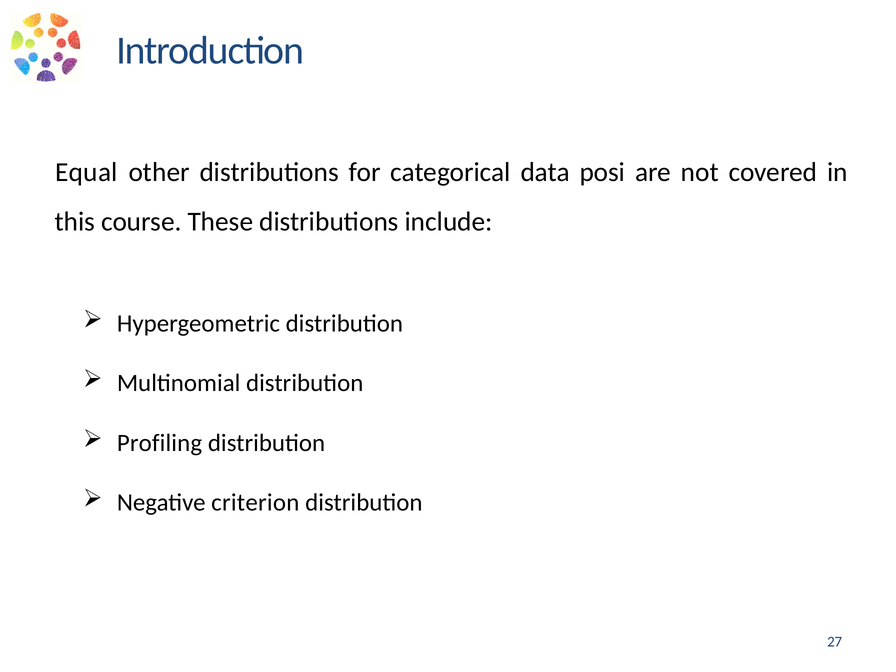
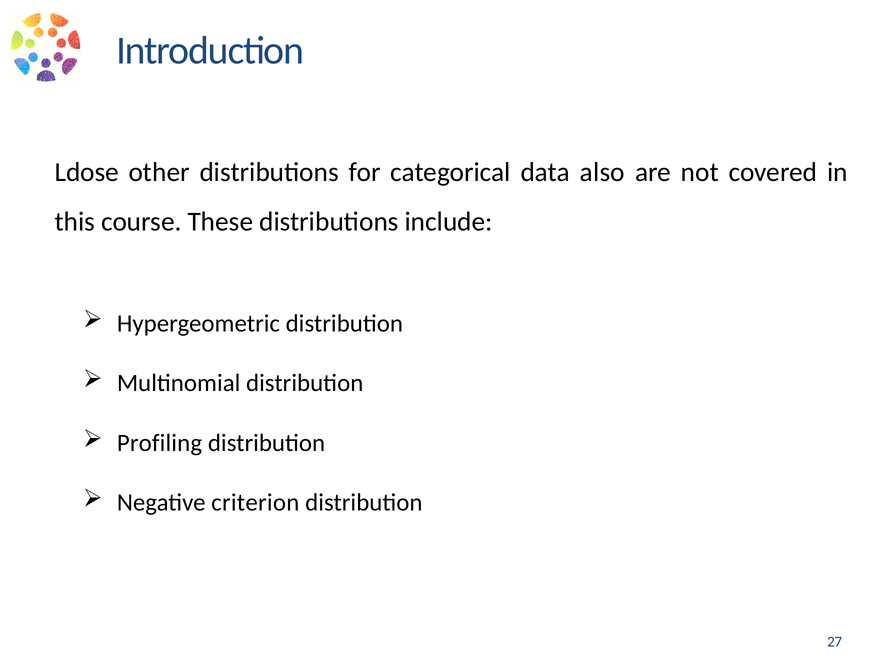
Equal: Equal -> Ldose
posi: posi -> also
